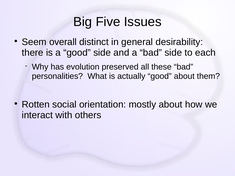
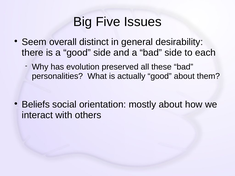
Rotten: Rotten -> Beliefs
